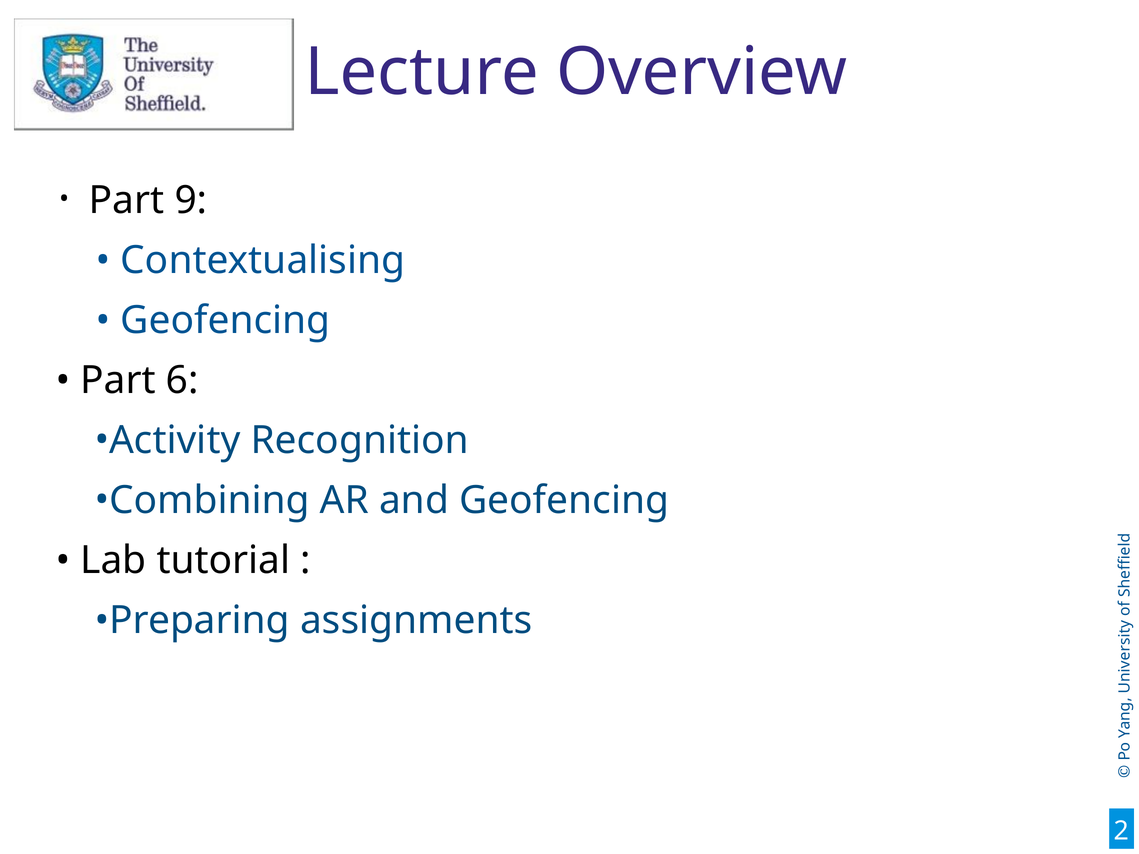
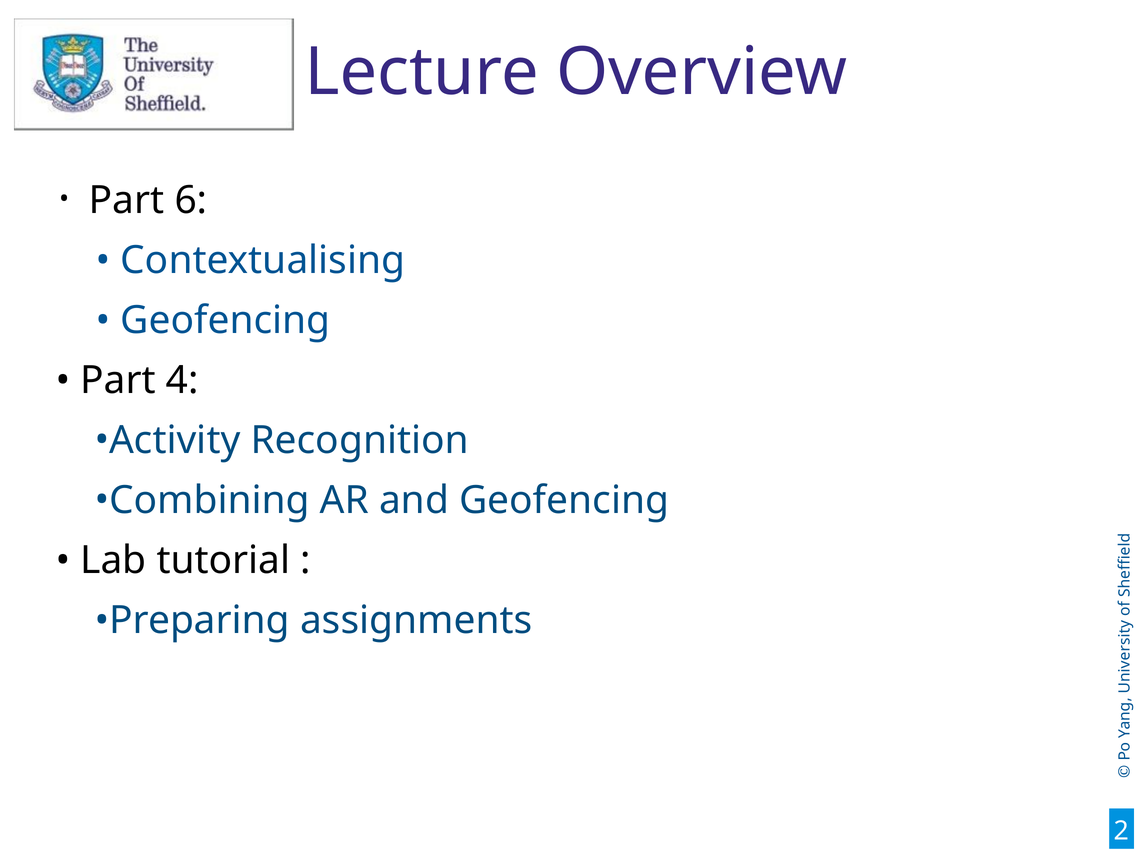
9: 9 -> 6
6: 6 -> 4
